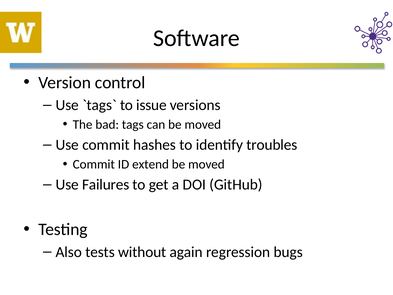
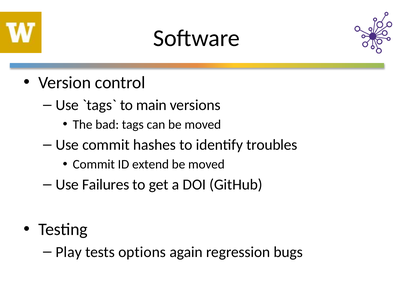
issue: issue -> main
Also: Also -> Play
without: without -> options
